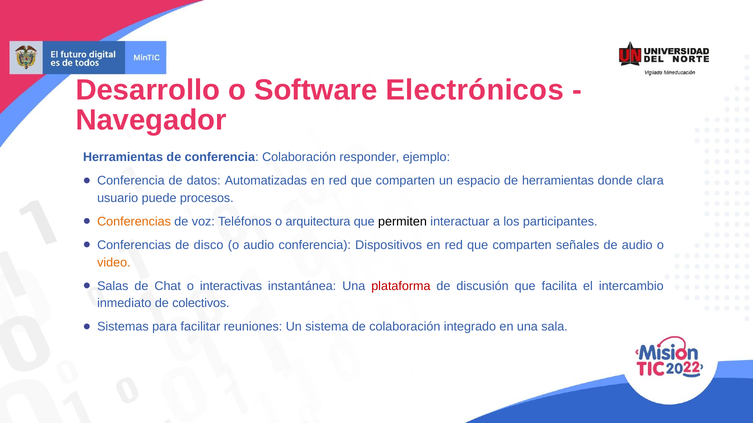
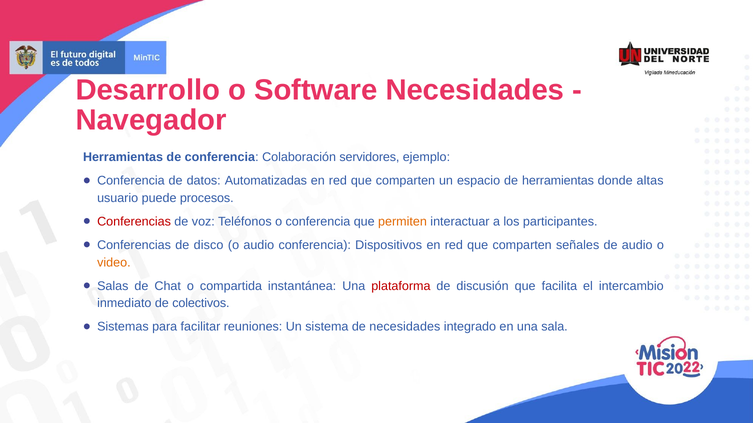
Software Electrónicos: Electrónicos -> Necesidades
responder: responder -> servidores
clara: clara -> altas
Conferencias at (134, 222) colour: orange -> red
o arquitectura: arquitectura -> conferencia
permiten colour: black -> orange
interactivas: interactivas -> compartida
de colaboración: colaboración -> necesidades
